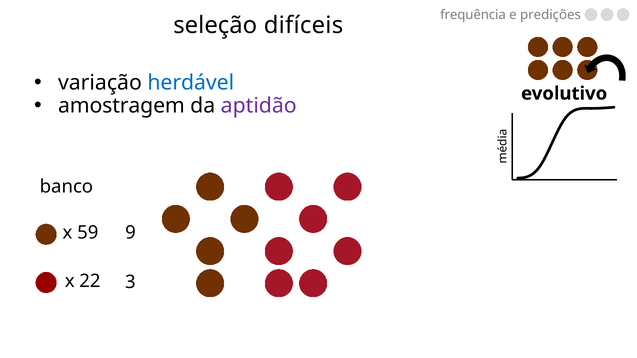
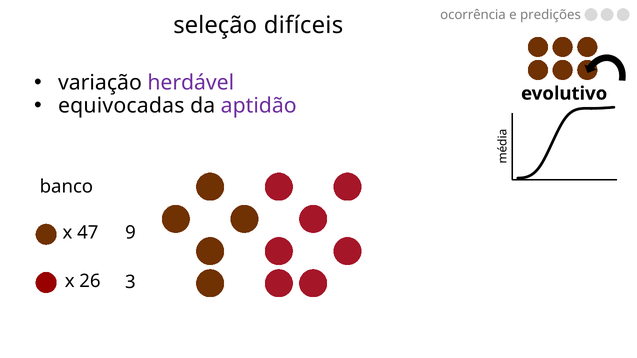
frequência: frequência -> ocorrência
herdável colour: blue -> purple
amostragem: amostragem -> equivocadas
59: 59 -> 47
22: 22 -> 26
